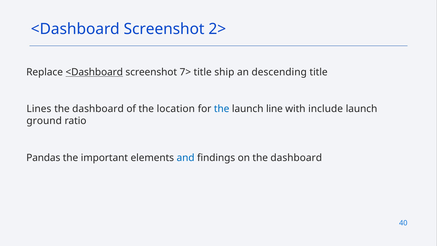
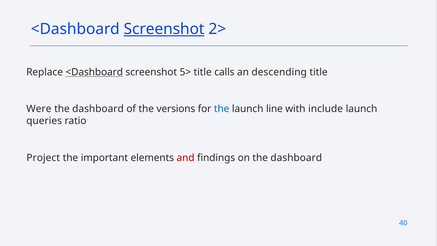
Screenshot at (164, 29) underline: none -> present
7>: 7> -> 5>
ship: ship -> calls
Lines: Lines -> Were
location: location -> versions
ground: ground -> queries
Pandas: Pandas -> Project
and colour: blue -> red
